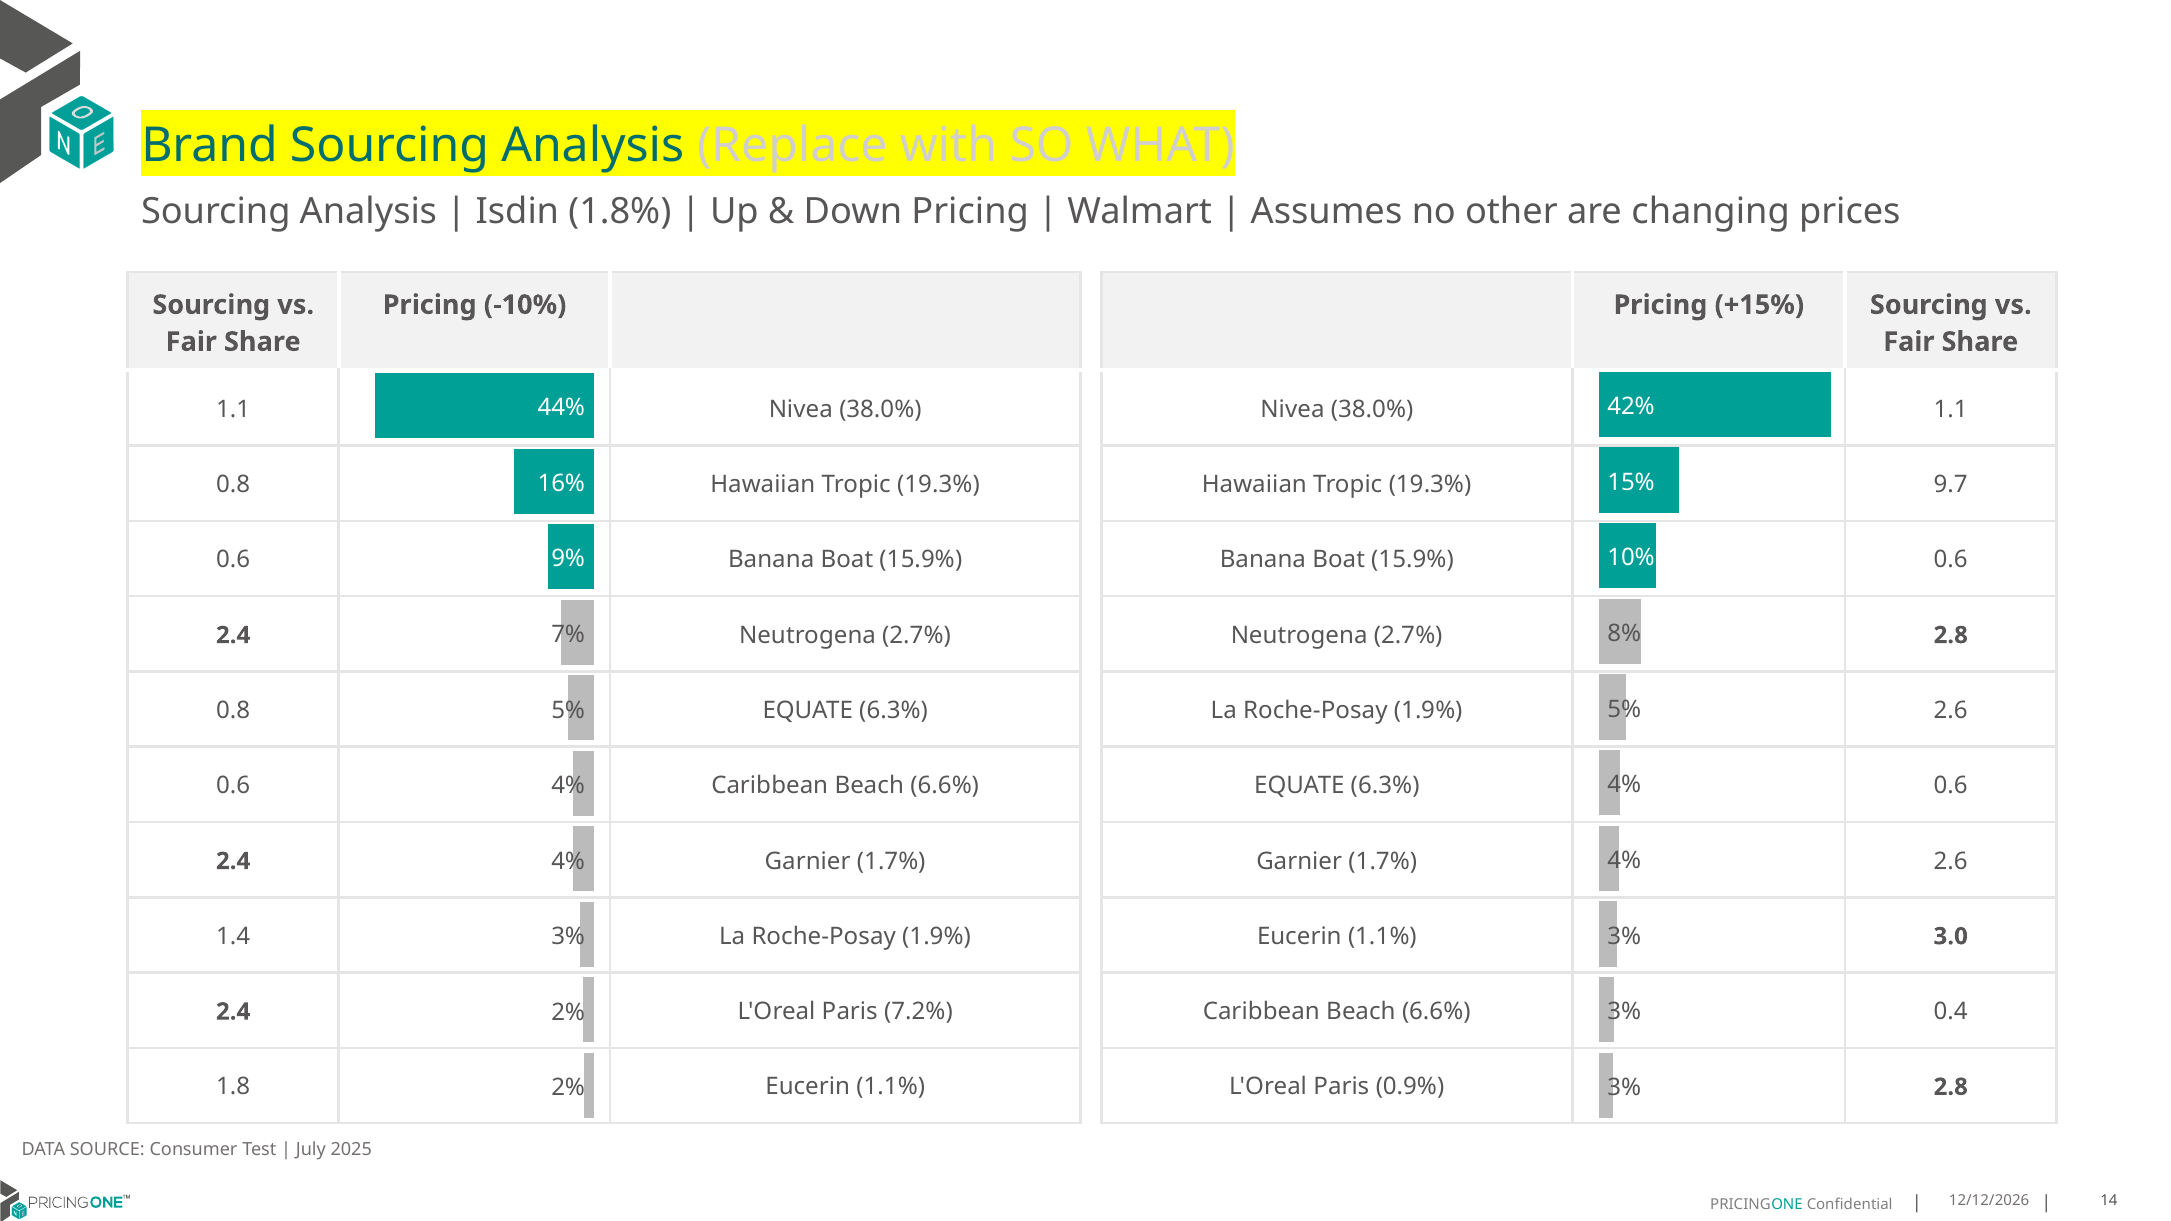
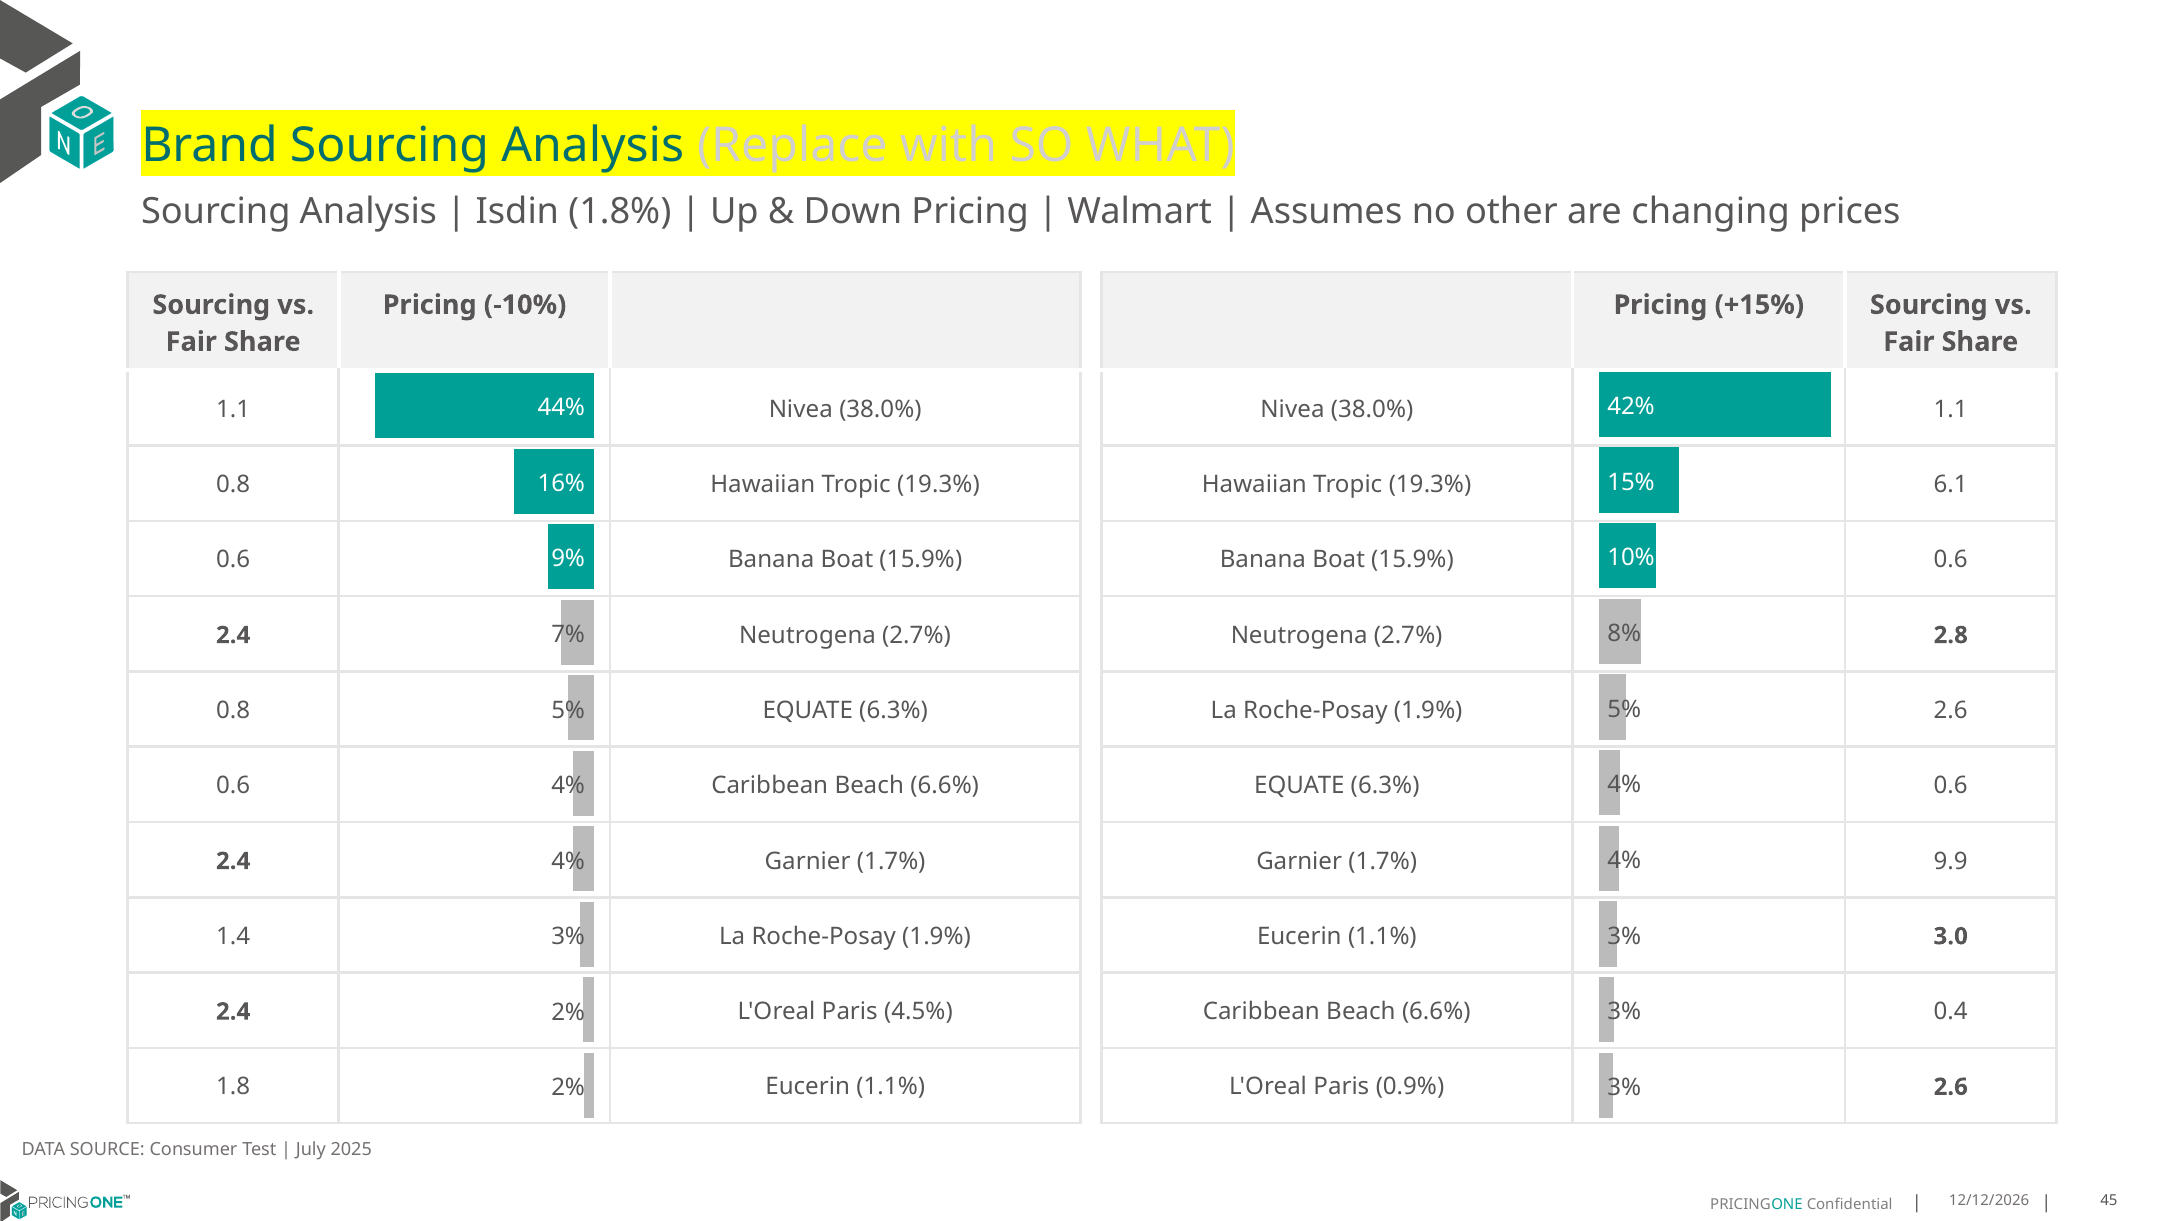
9.7: 9.7 -> 6.1
1.7% 2.6: 2.6 -> 9.9
7.2%: 7.2% -> 4.5%
0.9% 2.8: 2.8 -> 2.6
14: 14 -> 45
